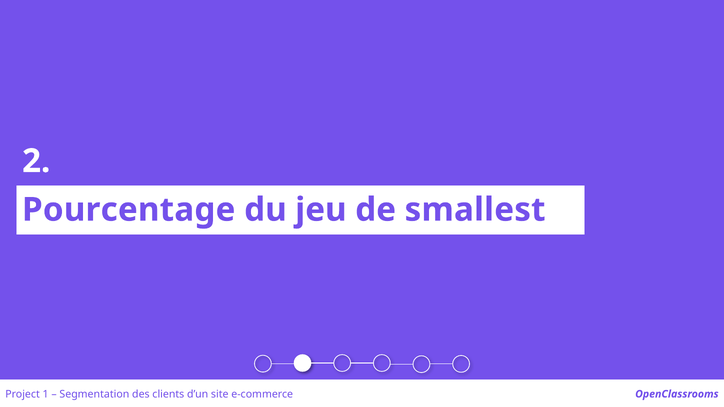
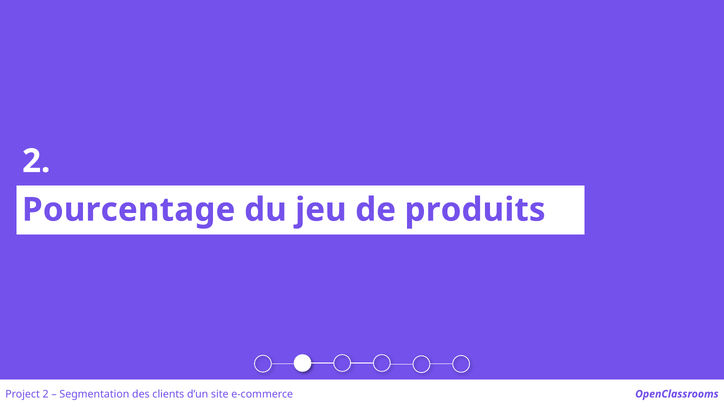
smallest: smallest -> produits
Project 1: 1 -> 2
